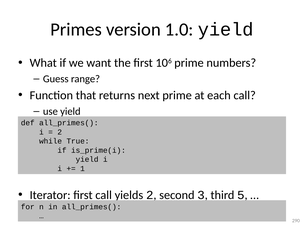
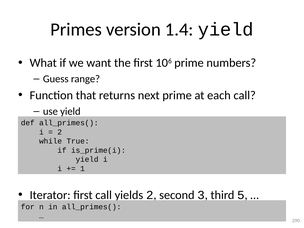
1.0: 1.0 -> 1.4
